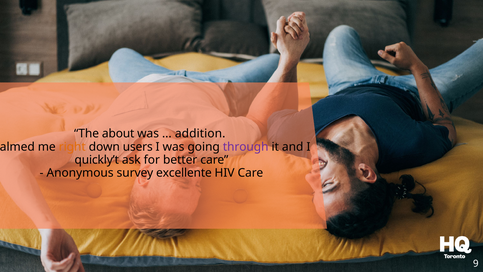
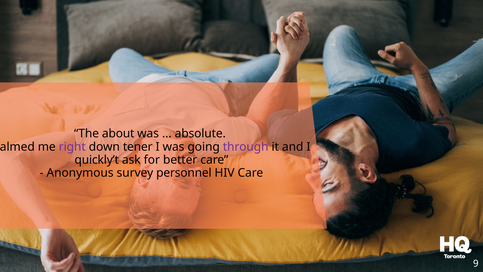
addition: addition -> absolute
right colour: orange -> purple
users: users -> tener
excellente: excellente -> personnel
